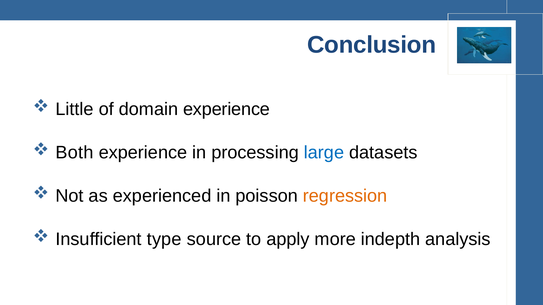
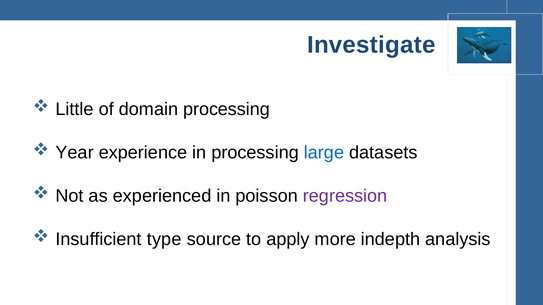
Conclusion: Conclusion -> Investigate
domain experience: experience -> processing
Both: Both -> Year
regression colour: orange -> purple
